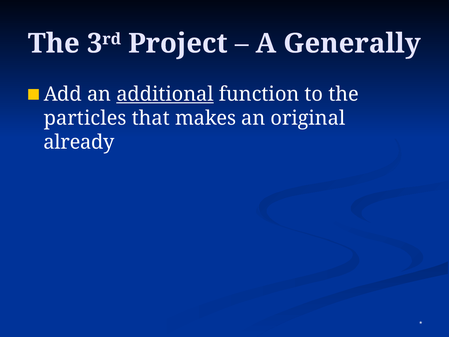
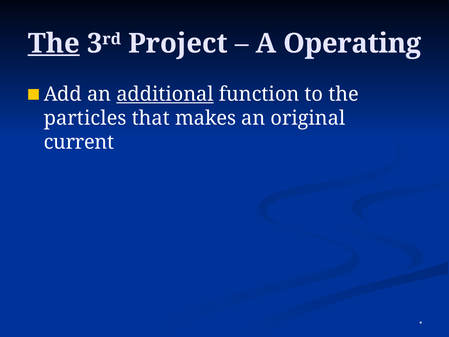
The at (54, 43) underline: none -> present
Generally: Generally -> Operating
already: already -> current
